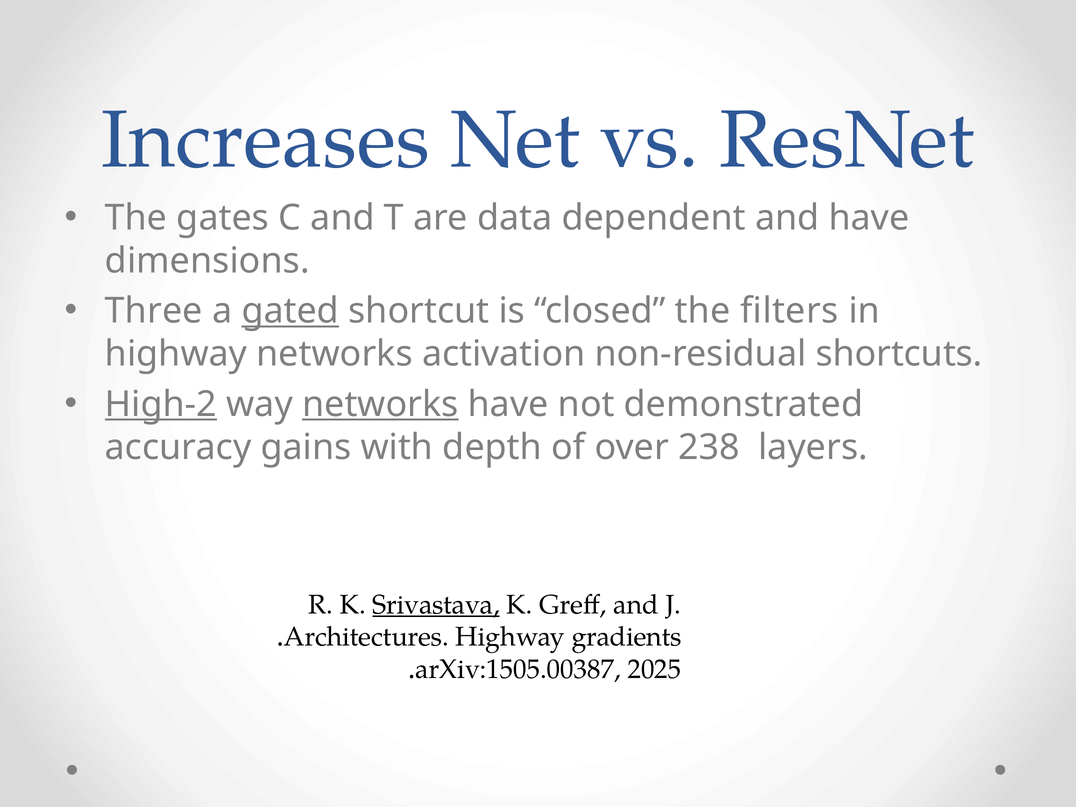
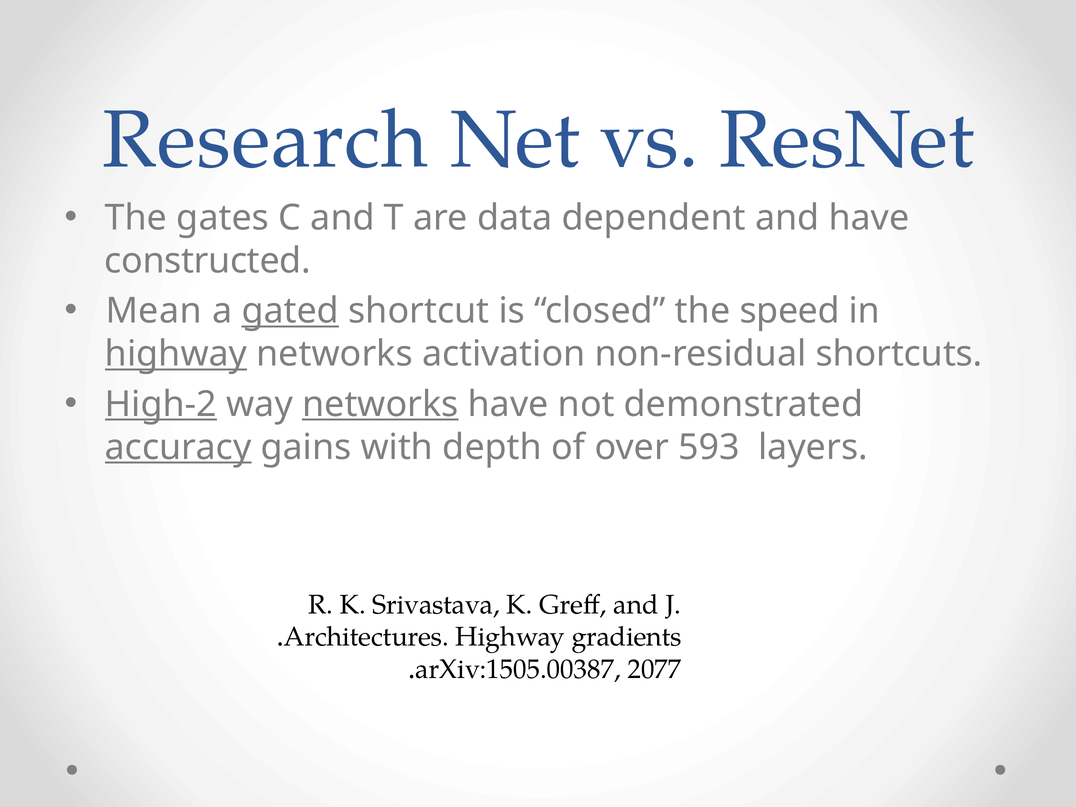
Increases: Increases -> Research
dimensions: dimensions -> constructed
Three: Three -> Mean
filters: filters -> speed
highway at (176, 354) underline: none -> present
accuracy underline: none -> present
238: 238 -> 593
Srivastava underline: present -> none
2025: 2025 -> 2077
